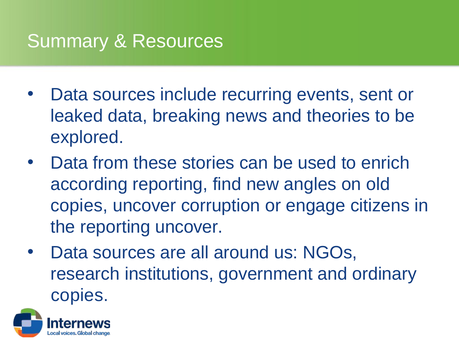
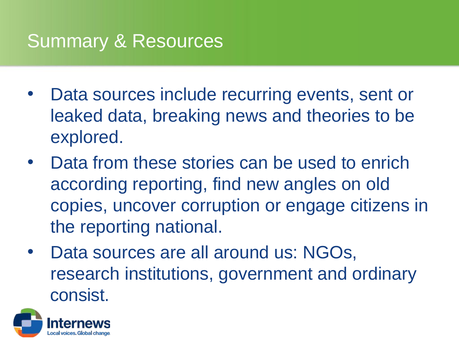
reporting uncover: uncover -> national
copies at (80, 296): copies -> consist
